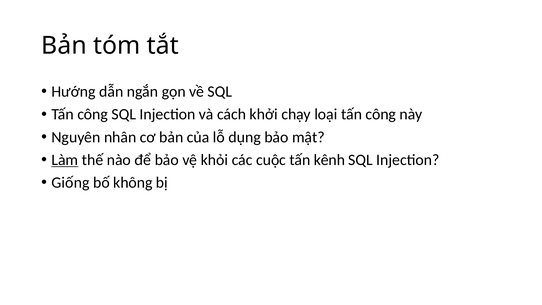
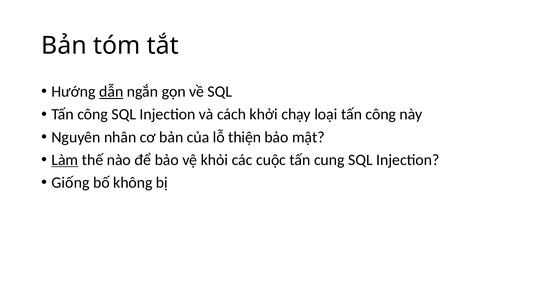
dẫn underline: none -> present
dụng: dụng -> thiện
kênh: kênh -> cung
